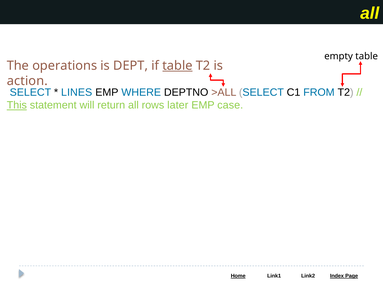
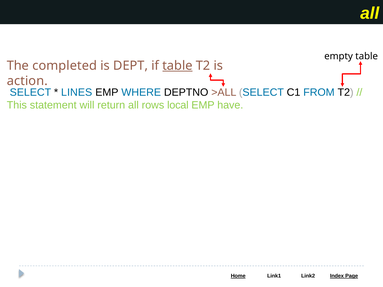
operations: operations -> completed
This underline: present -> none
later: later -> local
case: case -> have
